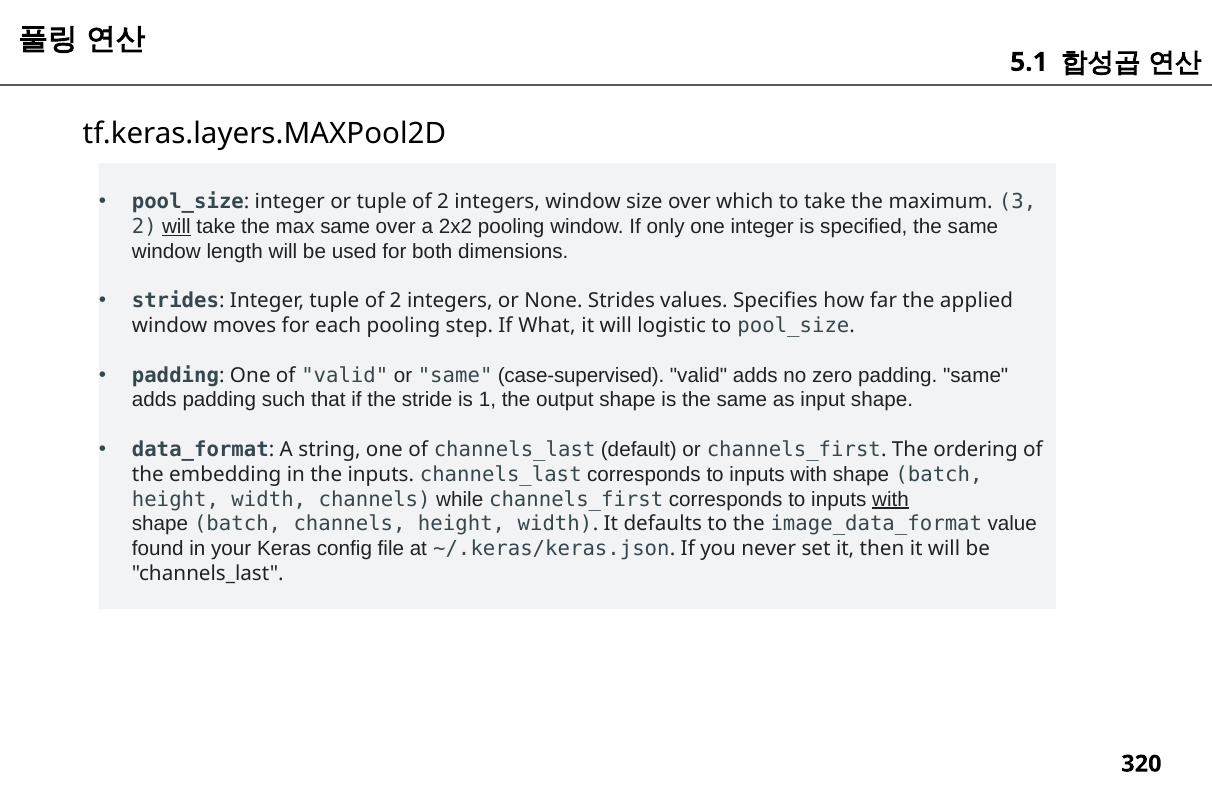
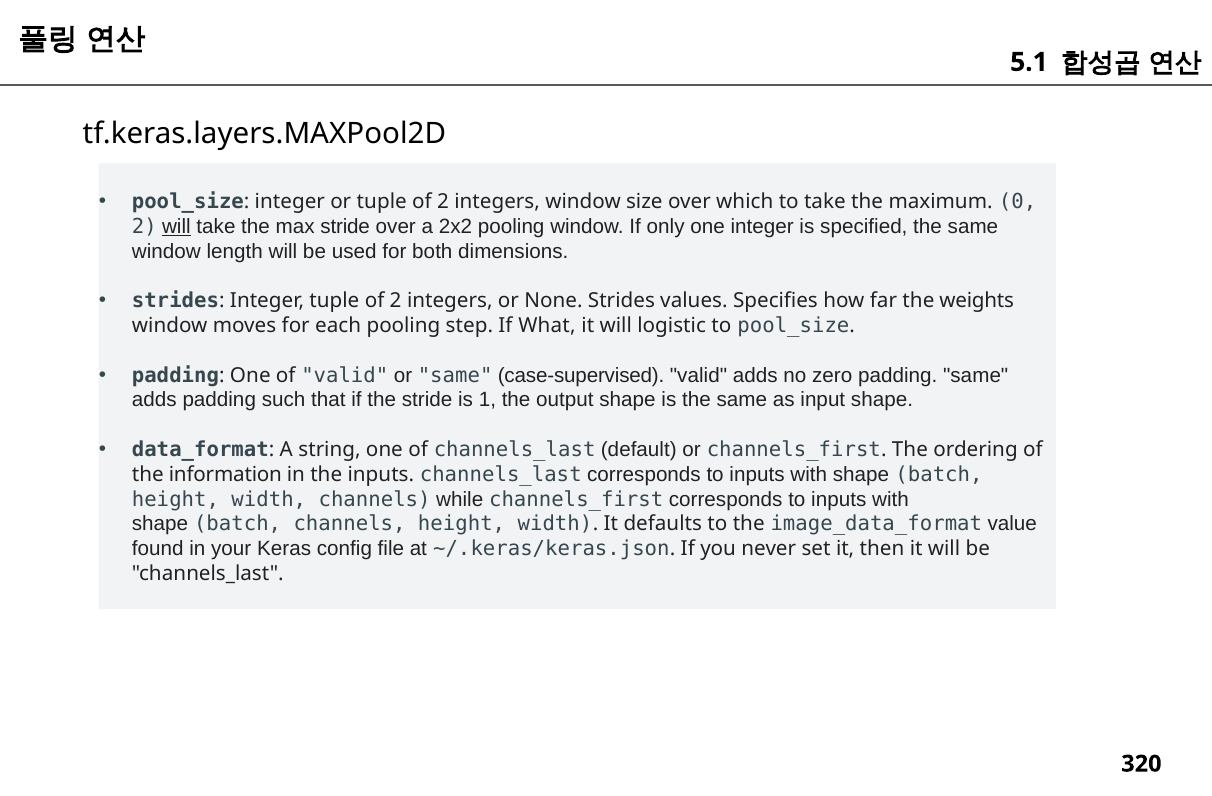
3: 3 -> 0
max same: same -> stride
applied: applied -> weights
embedding: embedding -> information
with at (891, 499) underline: present -> none
